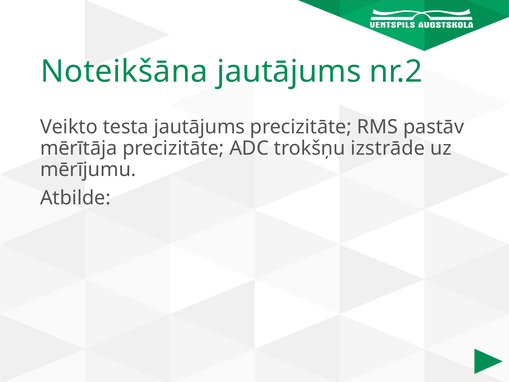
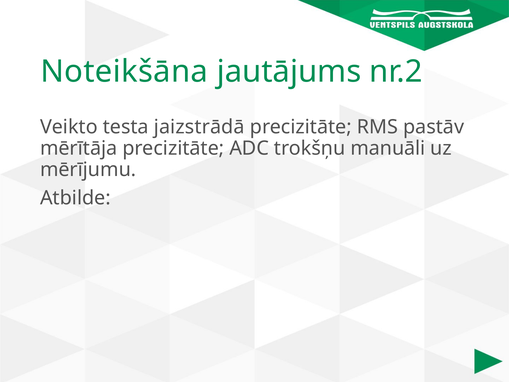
testa jautājums: jautājums -> jaizstrādā
izstrāde: izstrāde -> manuāli
